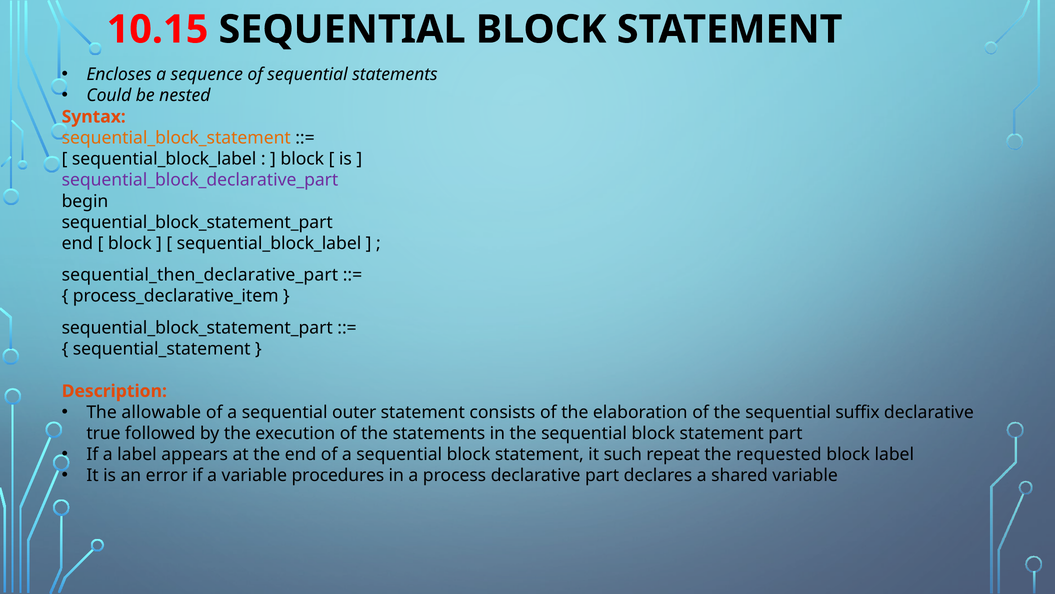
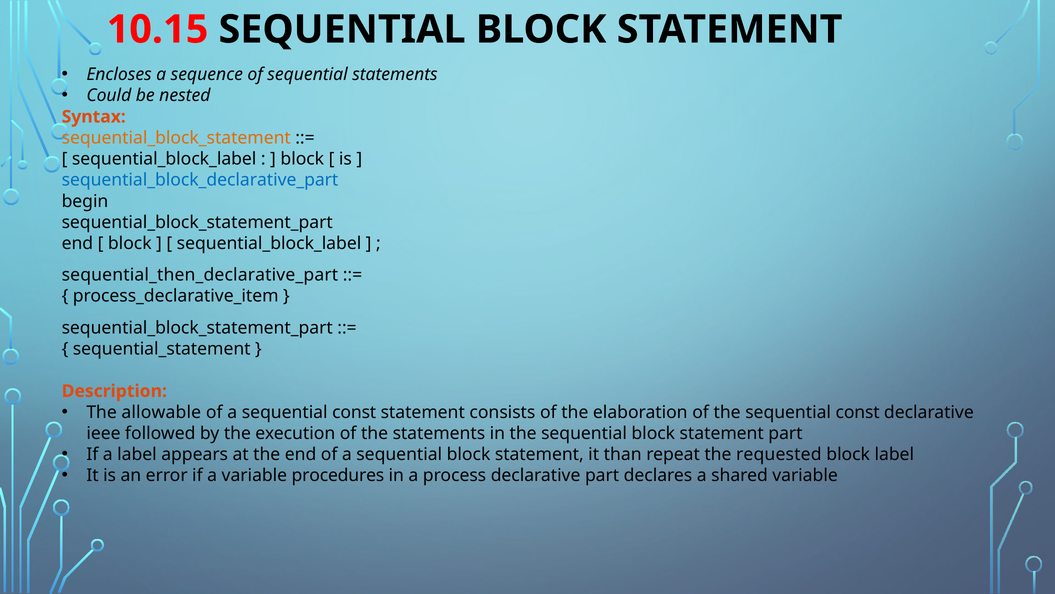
sequential_block_declarative_part colour: purple -> blue
a sequential outer: outer -> const
the sequential suffix: suffix -> const
true: true -> ieee
such: such -> than
